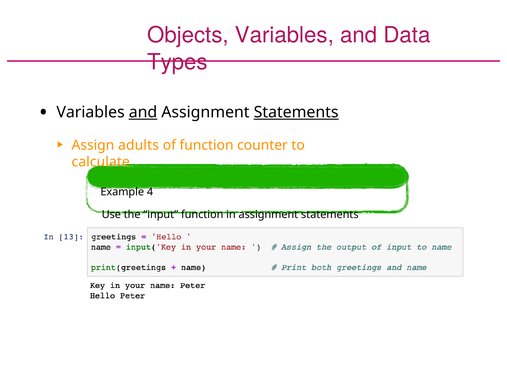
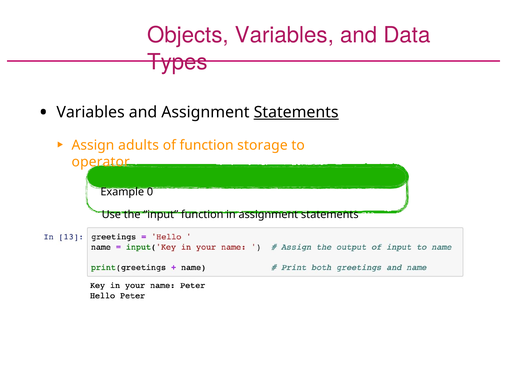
and at (143, 112) underline: present -> none
counter: counter -> storage
calculate: calculate -> operator
4: 4 -> 0
